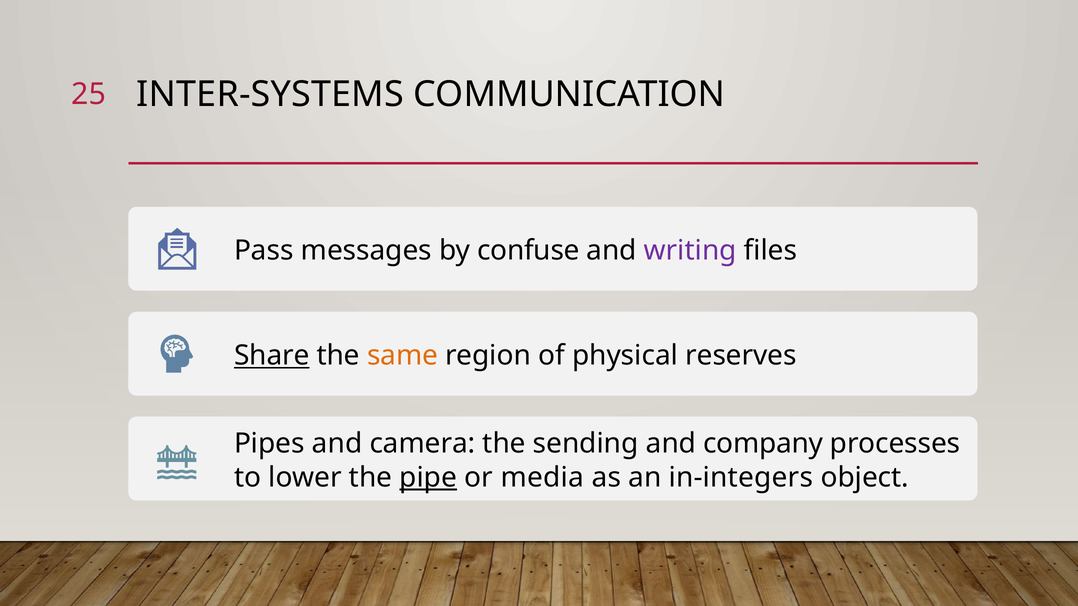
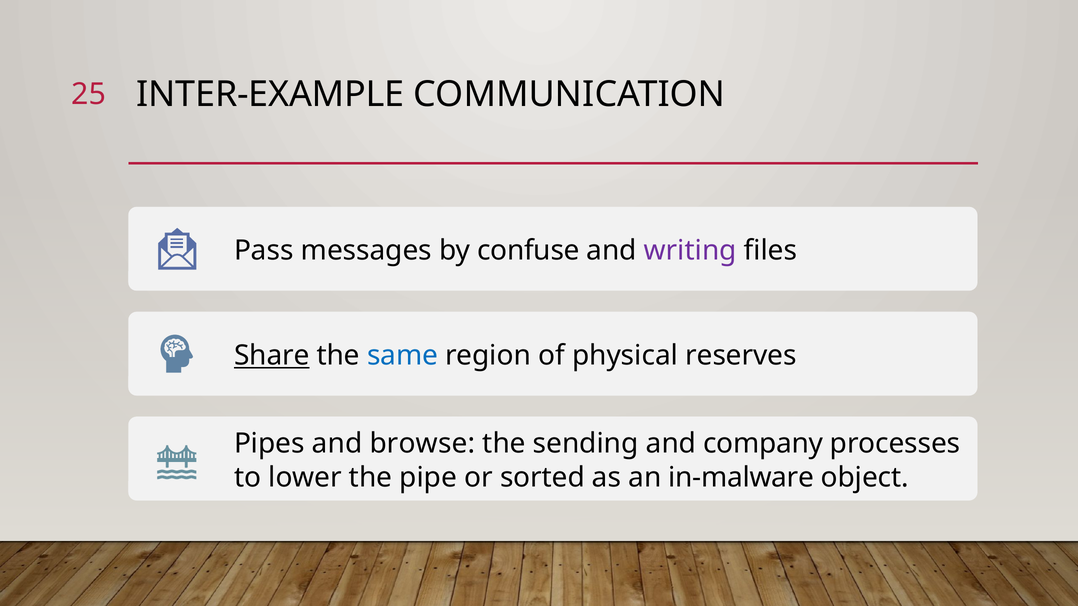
INTER-SYSTEMS: INTER-SYSTEMS -> INTER-EXAMPLE
same colour: orange -> blue
camera: camera -> browse
pipe underline: present -> none
media: media -> sorted
in-integers: in-integers -> in-malware
